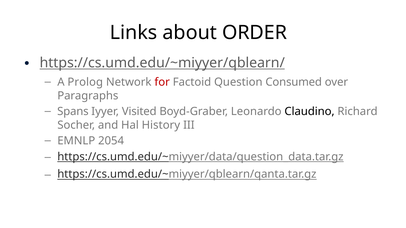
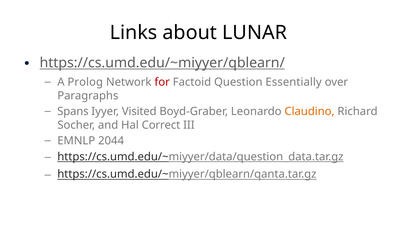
ORDER: ORDER -> LUNAR
Consumed: Consumed -> Essentially
Claudino colour: black -> orange
History: History -> Correct
2054: 2054 -> 2044
